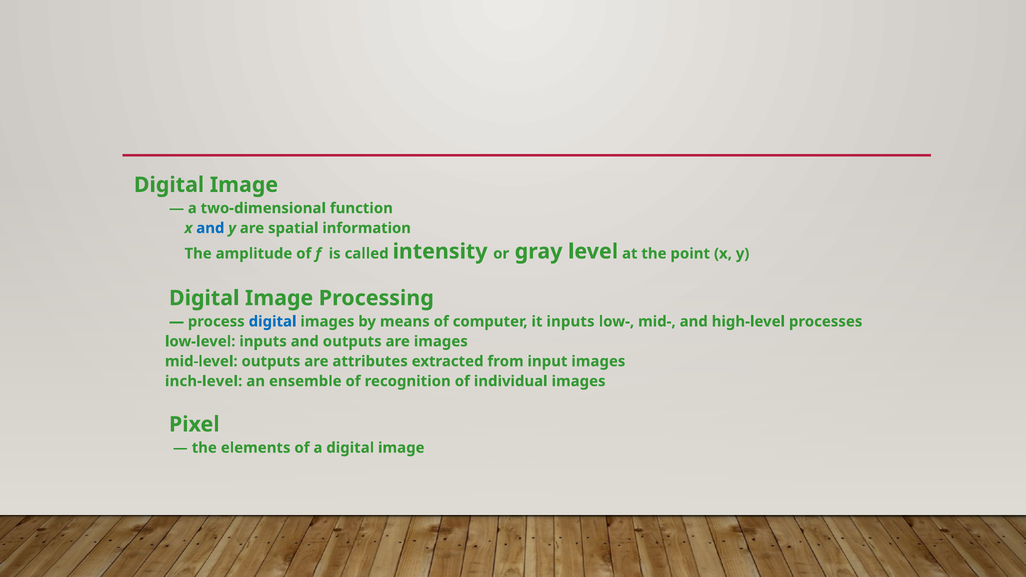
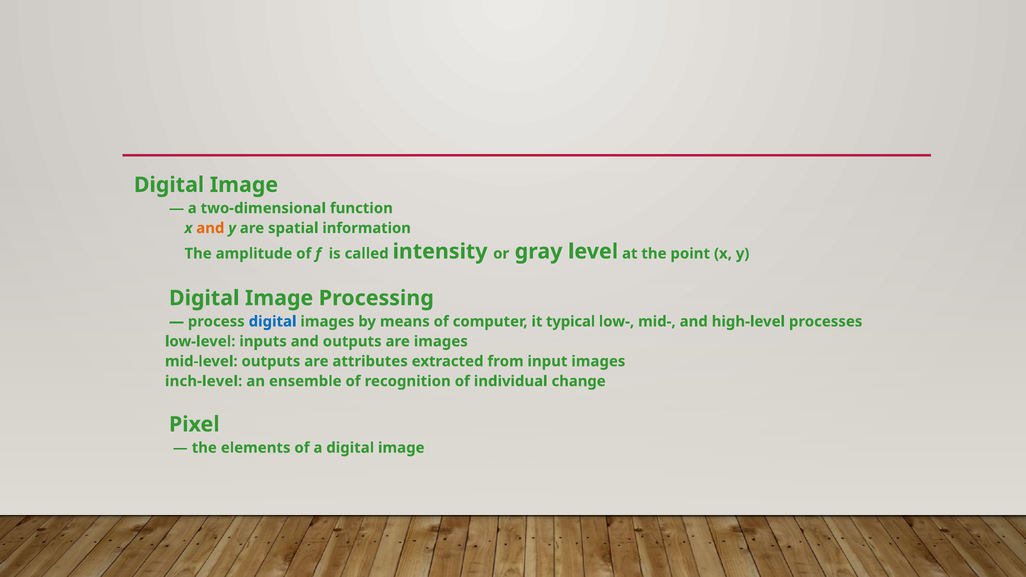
and at (210, 228) colour: blue -> orange
it inputs: inputs -> typical
individual images: images -> change
